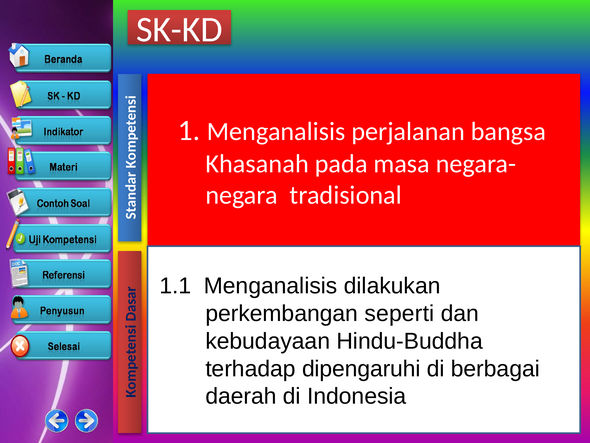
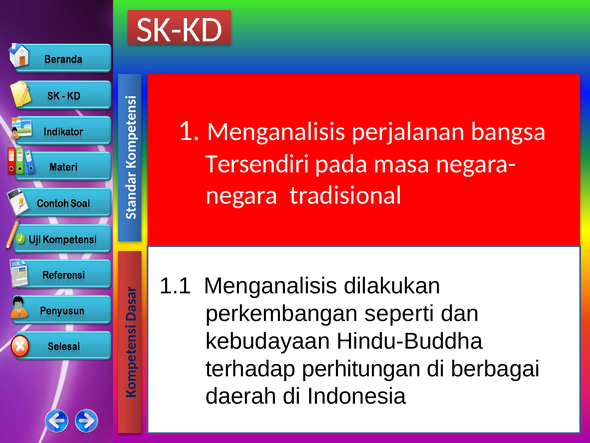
Khasanah: Khasanah -> Tersendiri
dipengaruhi: dipengaruhi -> perhitungan
